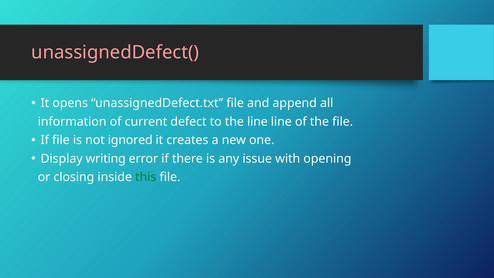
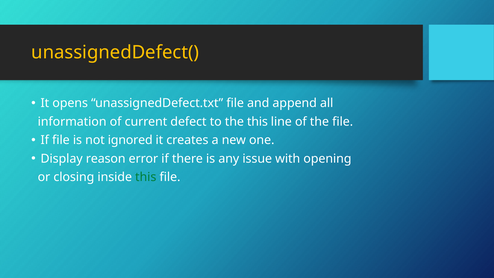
unassignedDefect( colour: pink -> yellow
the line: line -> this
writing: writing -> reason
